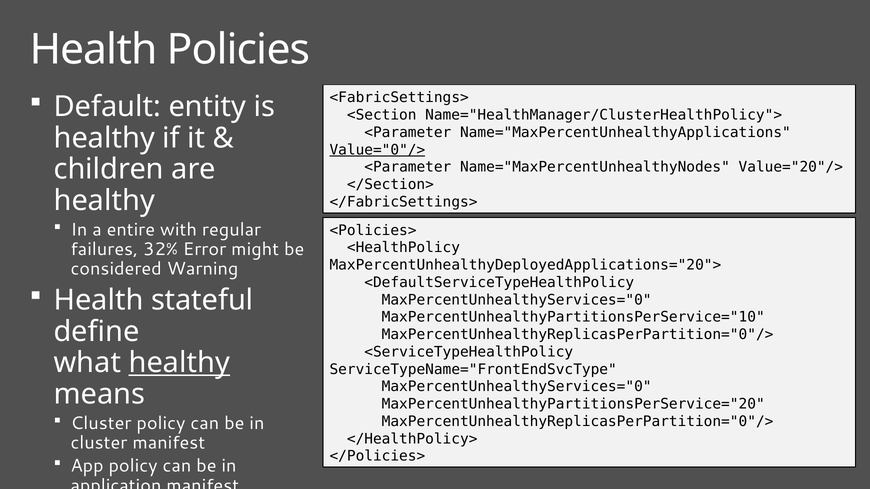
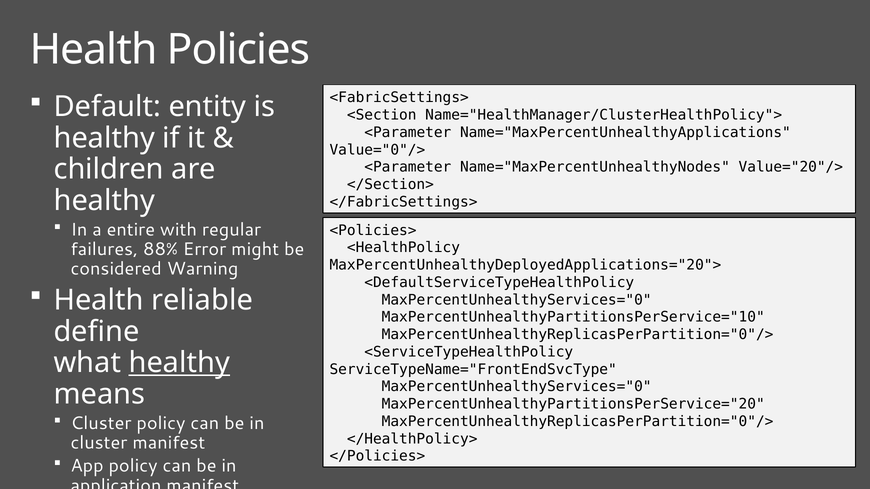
Value="0"/> underline: present -> none
32%: 32% -> 88%
stateful: stateful -> reliable
